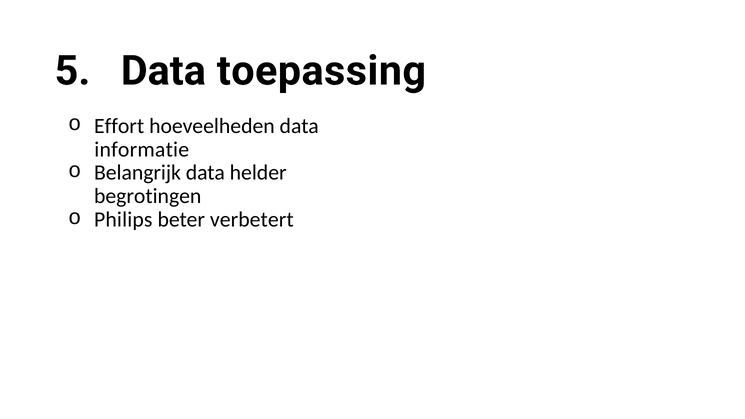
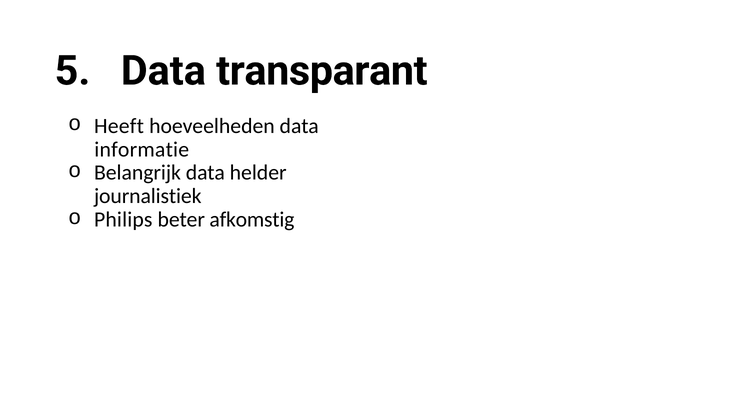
toepassing: toepassing -> transparant
Effort: Effort -> Heeft
begrotingen: begrotingen -> journalistiek
verbetert: verbetert -> afkomstig
